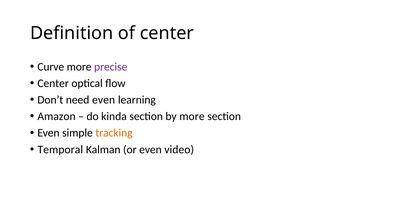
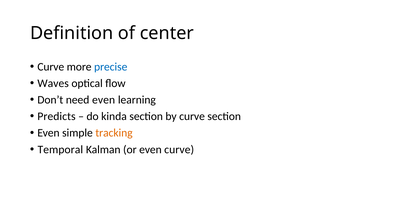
precise colour: purple -> blue
Center at (53, 83): Center -> Waves
Amazon: Amazon -> Predicts
by more: more -> curve
even video: video -> curve
